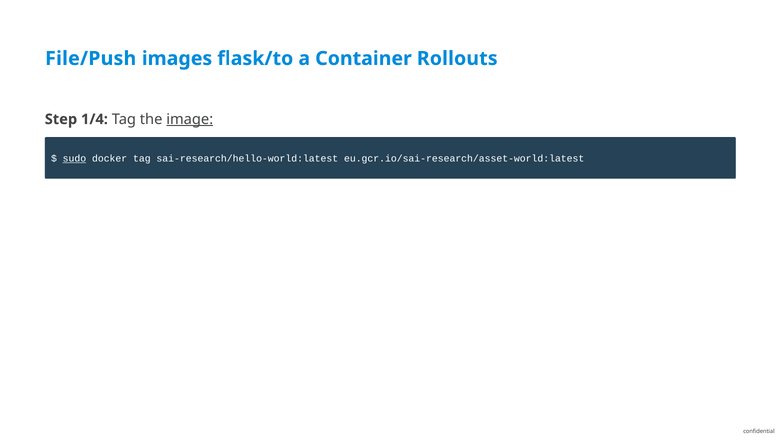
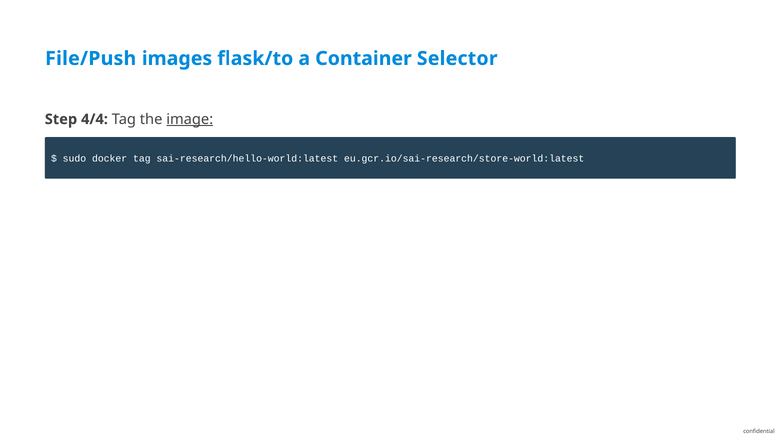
Rollouts: Rollouts -> Selector
1/4: 1/4 -> 4/4
sudo underline: present -> none
eu.gcr.io/sai-research/asset-world:latest: eu.gcr.io/sai-research/asset-world:latest -> eu.gcr.io/sai-research/store-world:latest
